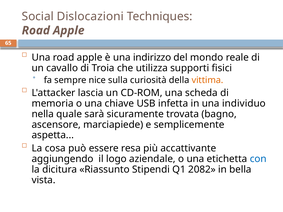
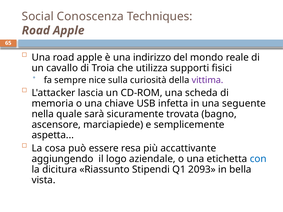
Dislocazioni: Dislocazioni -> Conoscenza
vittima colour: orange -> purple
individuo: individuo -> seguente
2082: 2082 -> 2093
